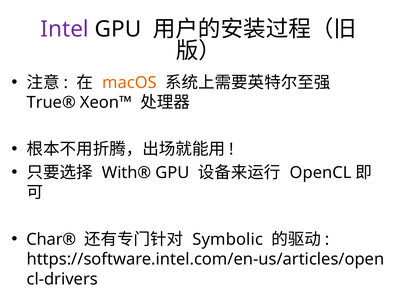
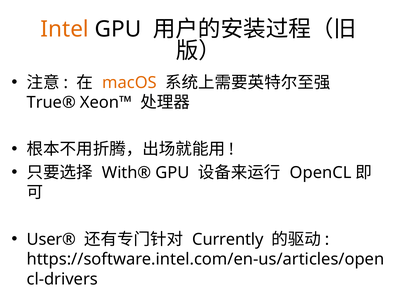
Intel colour: purple -> orange
Char®: Char® -> User®
Symbolic: Symbolic -> Currently
